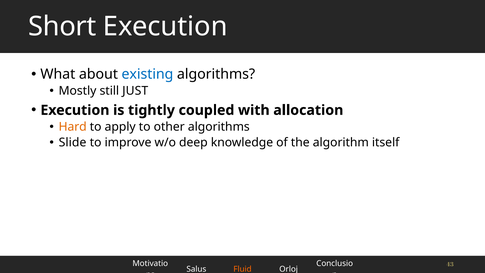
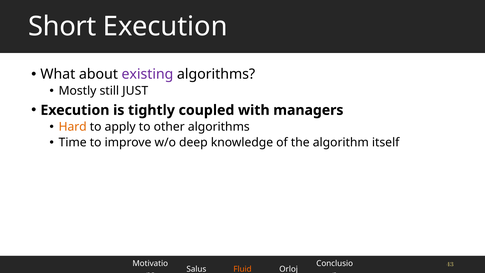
existing colour: blue -> purple
allocation: allocation -> managers
Slide: Slide -> Time
